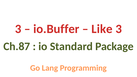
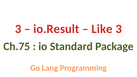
io.Buffer: io.Buffer -> io.Result
Ch.87: Ch.87 -> Ch.75
